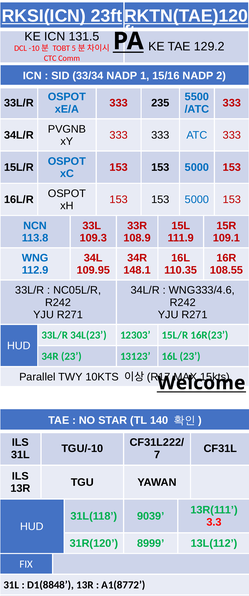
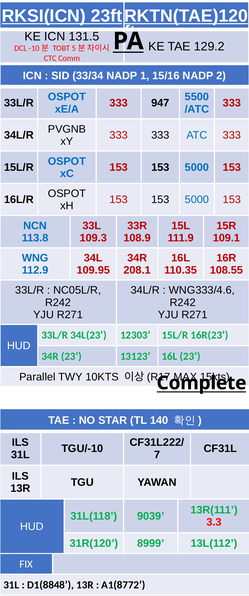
235: 235 -> 947
148.1: 148.1 -> 208.1
Welcome: Welcome -> Complete
